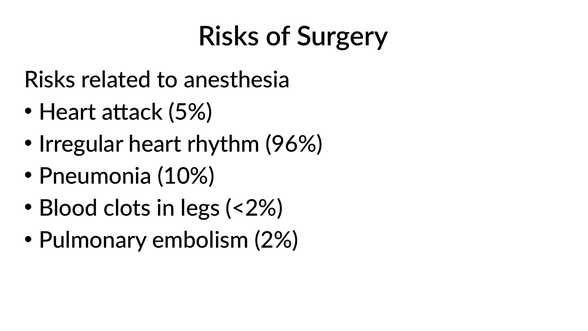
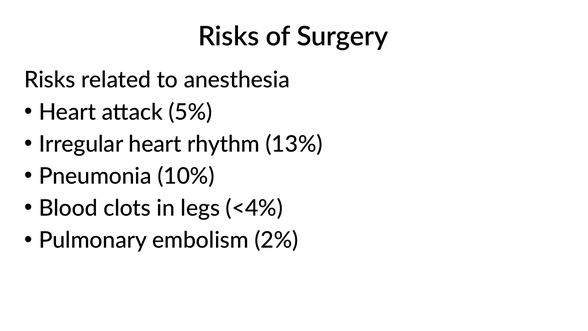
96%: 96% -> 13%
<2%: <2% -> <4%
